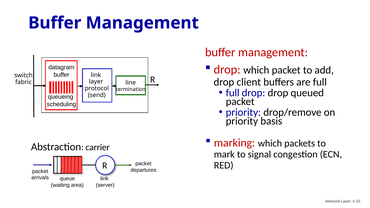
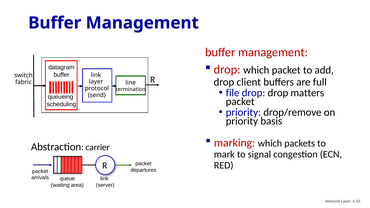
full at (233, 93): full -> file
queued: queued -> matters
